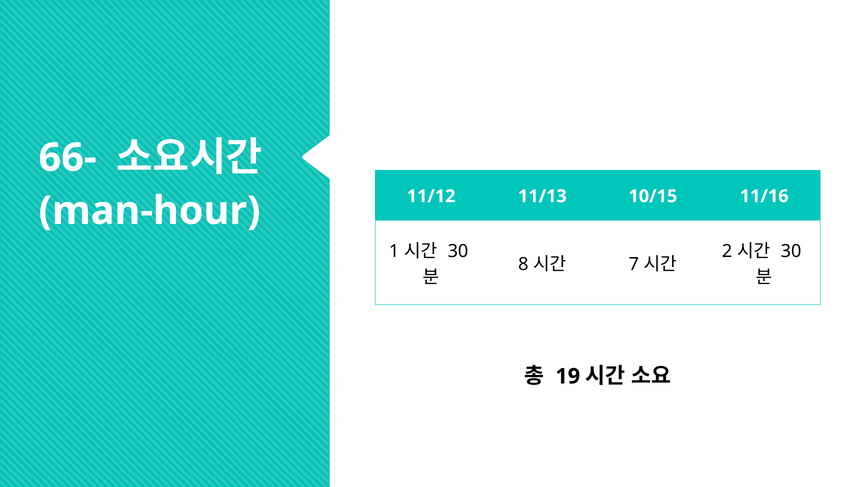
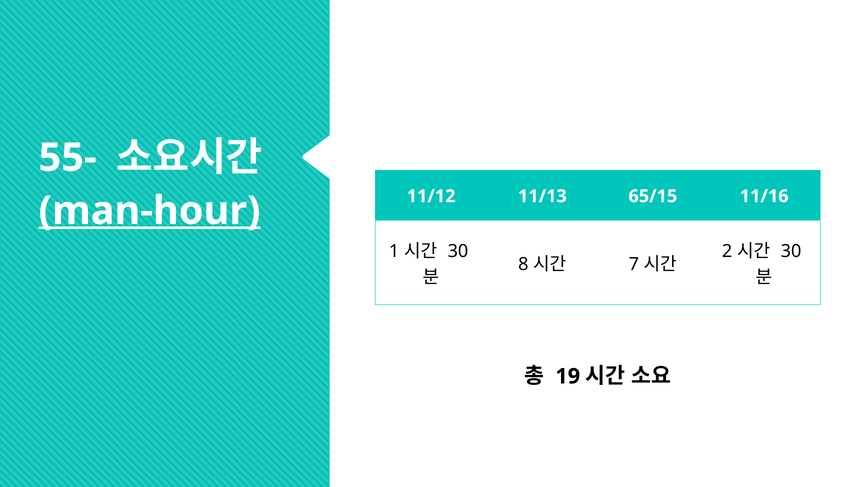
66-: 66- -> 55-
10/15: 10/15 -> 65/15
man-hour underline: none -> present
